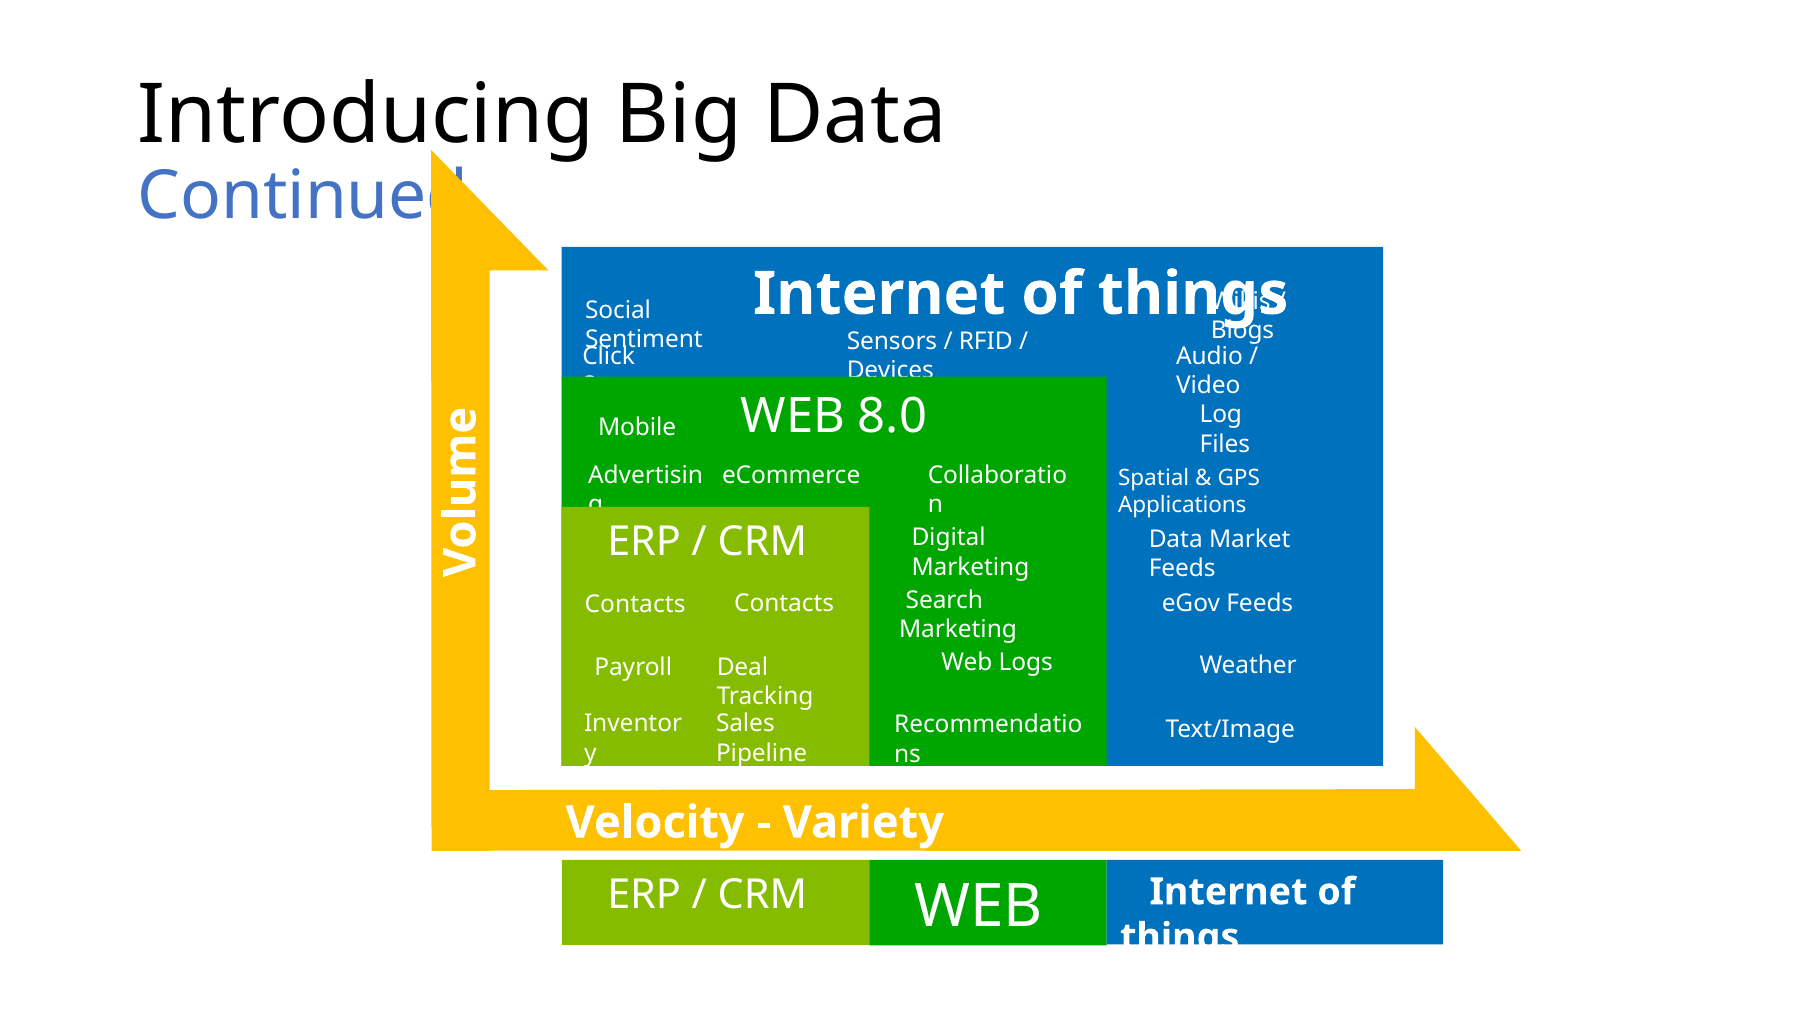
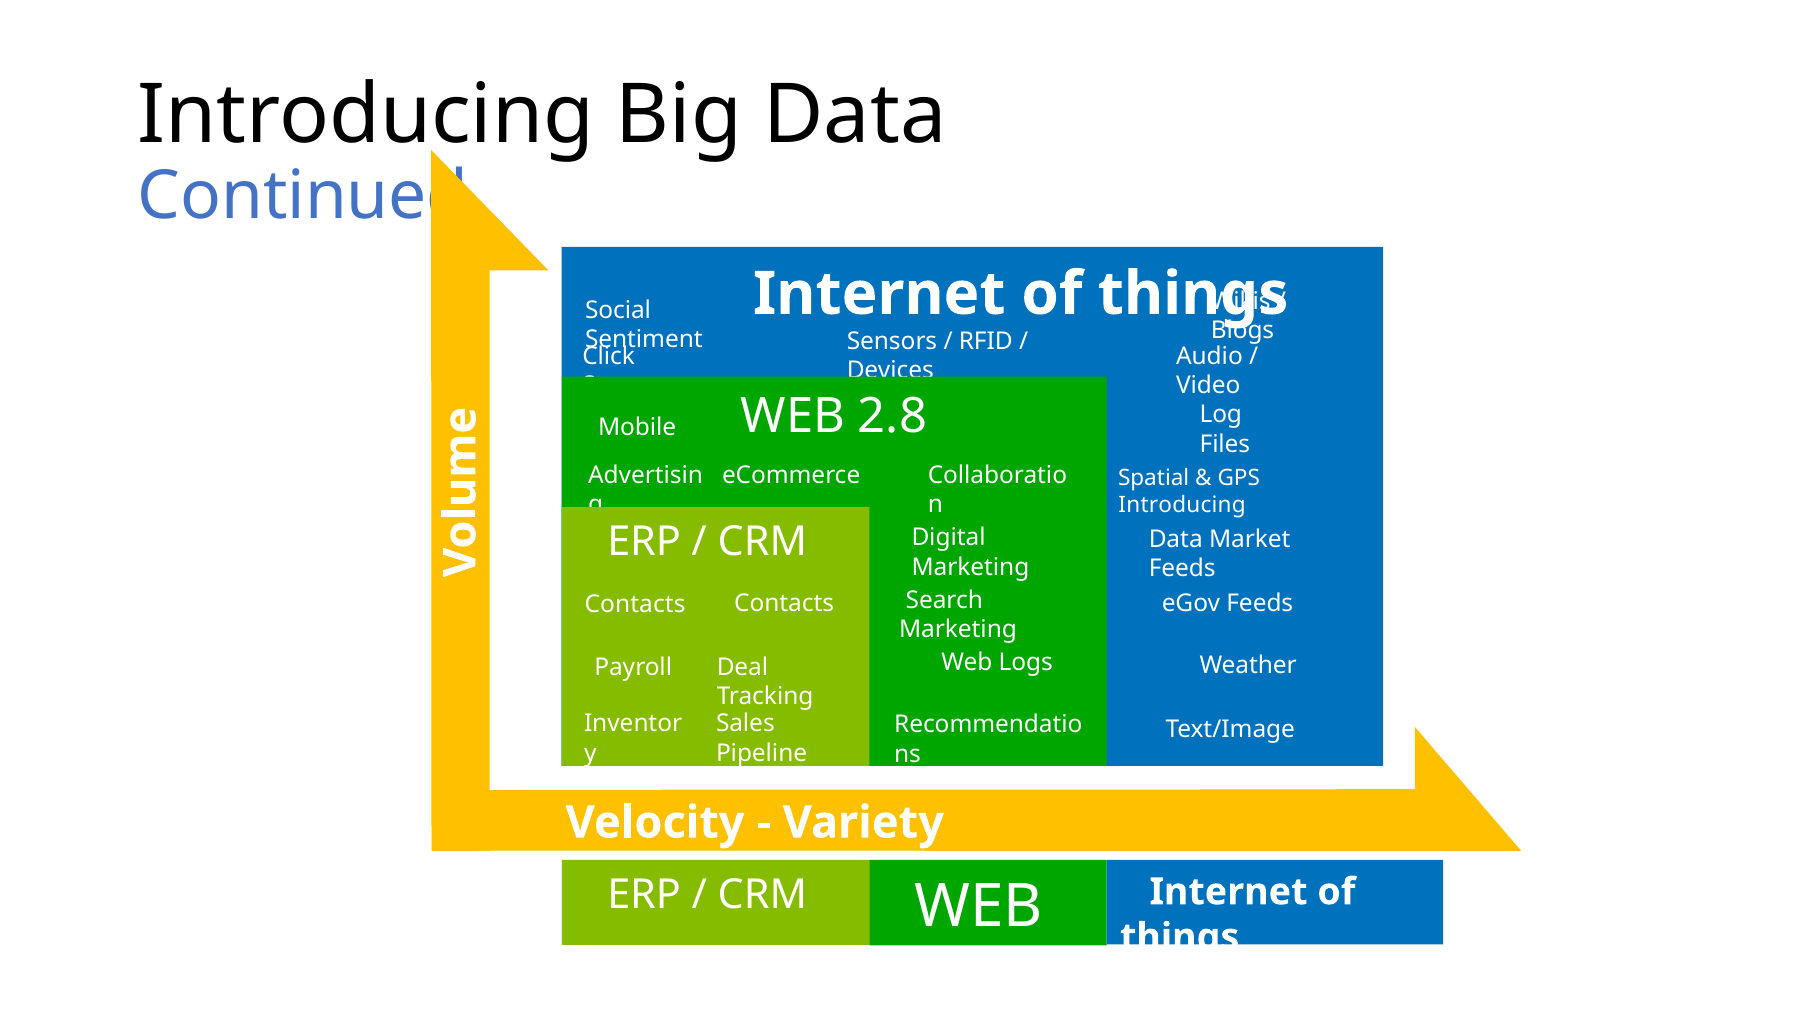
8.0: 8.0 -> 2.8
Applications at (1182, 505): Applications -> Introducing
